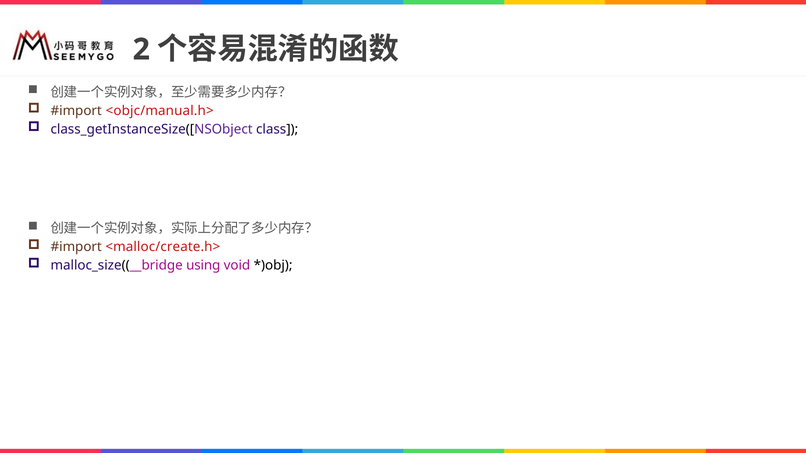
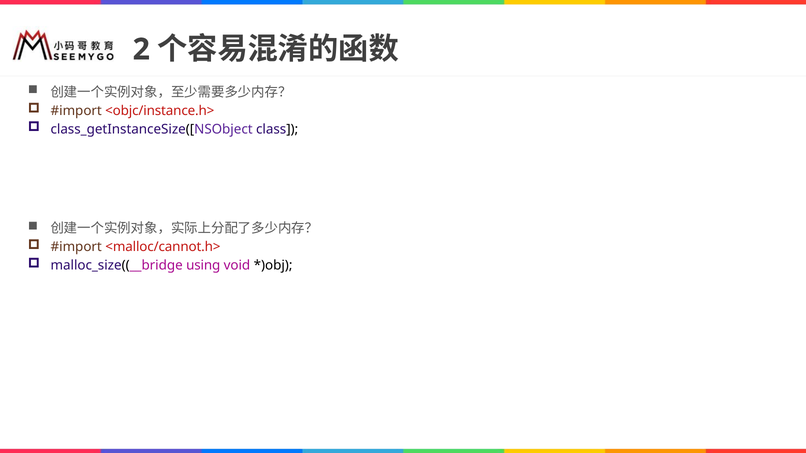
<objc/manual.h>: <objc/manual.h> -> <objc/instance.h>
<malloc/create.h>: <malloc/create.h> -> <malloc/cannot.h>
